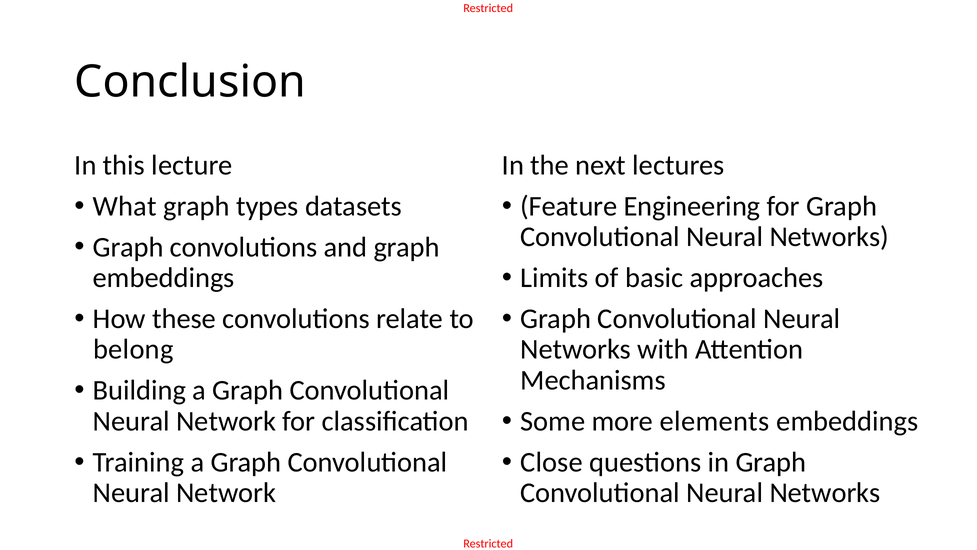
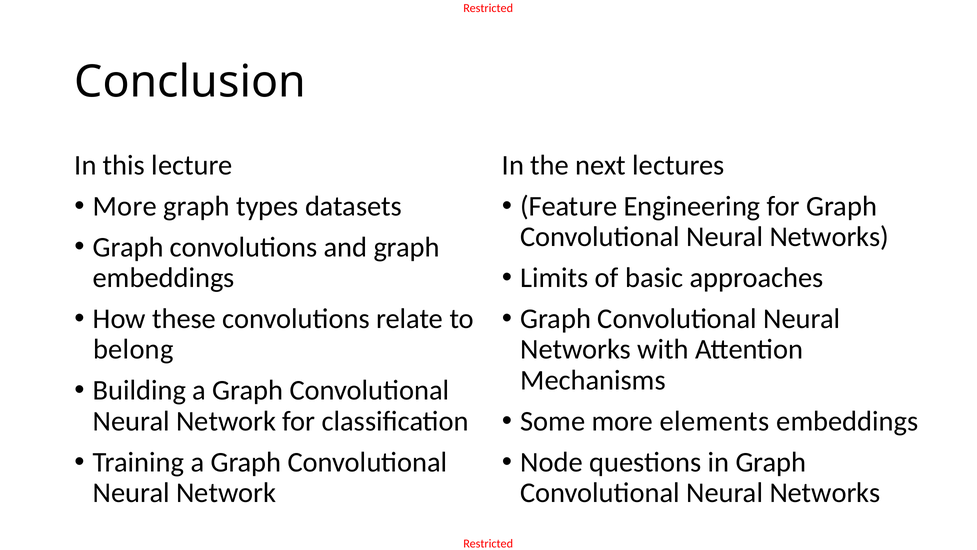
What at (125, 206): What -> More
Close: Close -> Node
